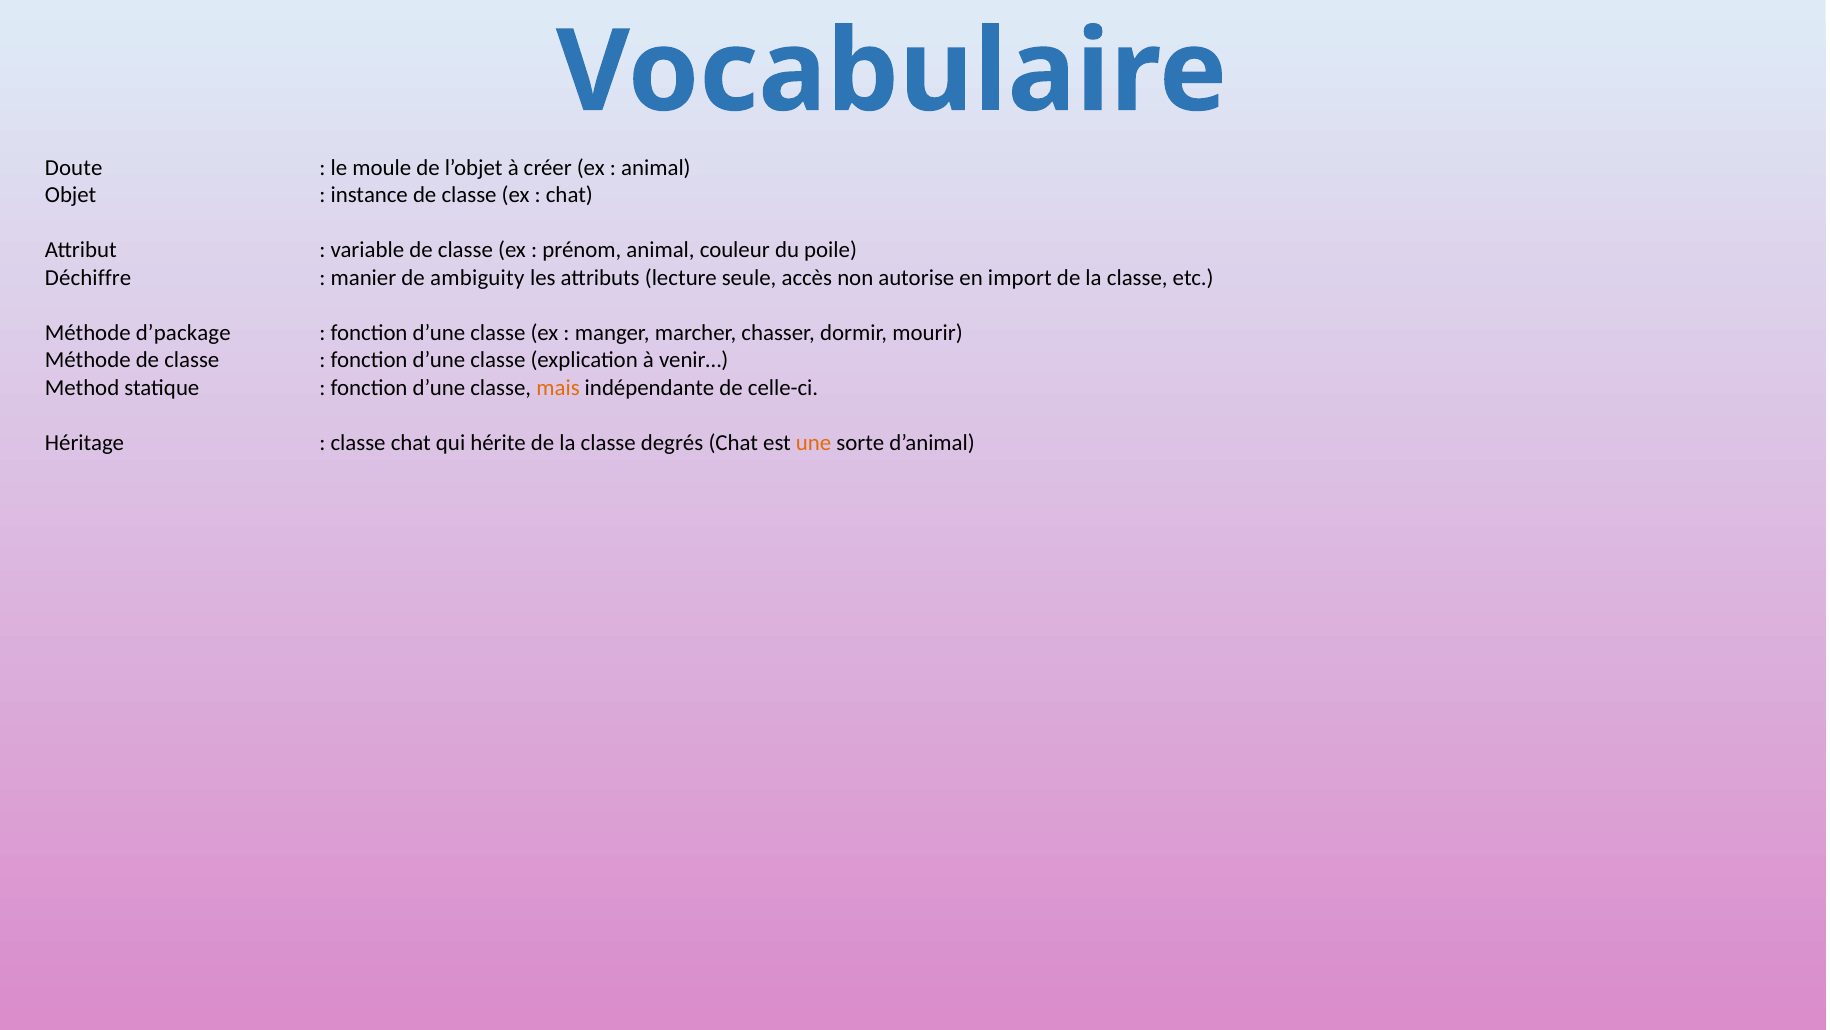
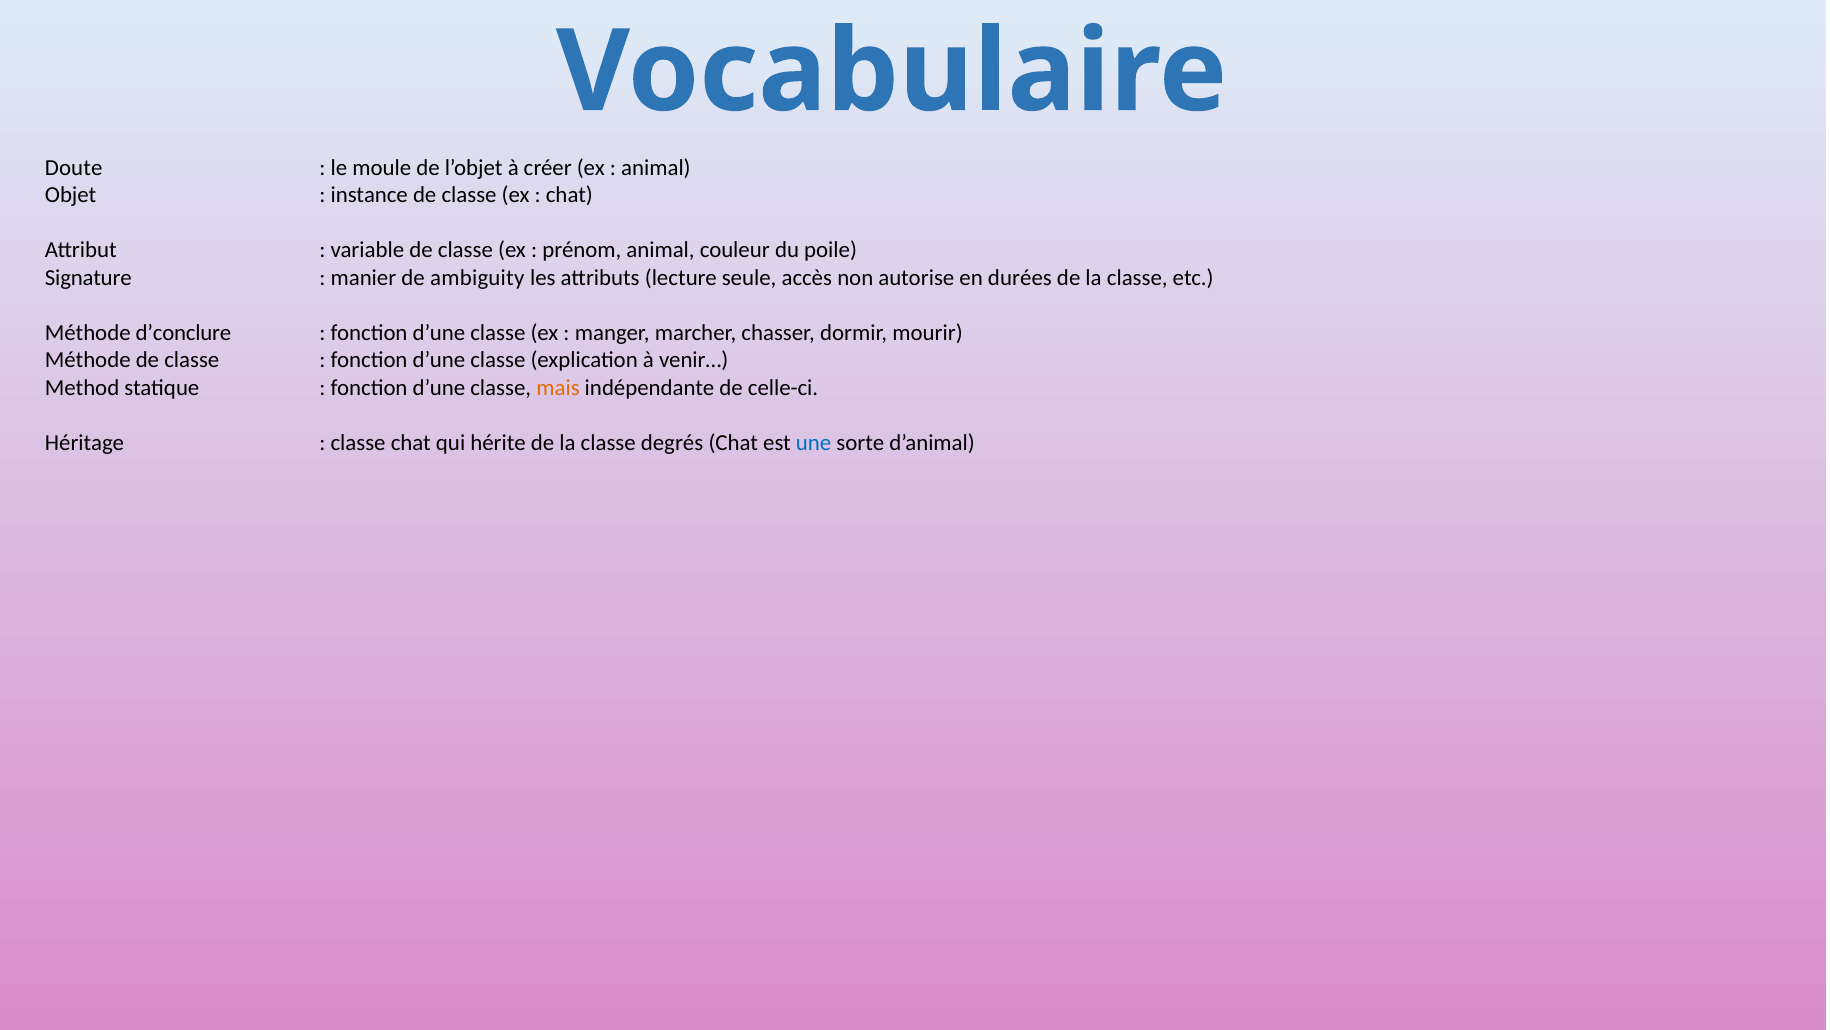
Déchiffre: Déchiffre -> Signature
import: import -> durées
d’package: d’package -> d’conclure
une colour: orange -> blue
